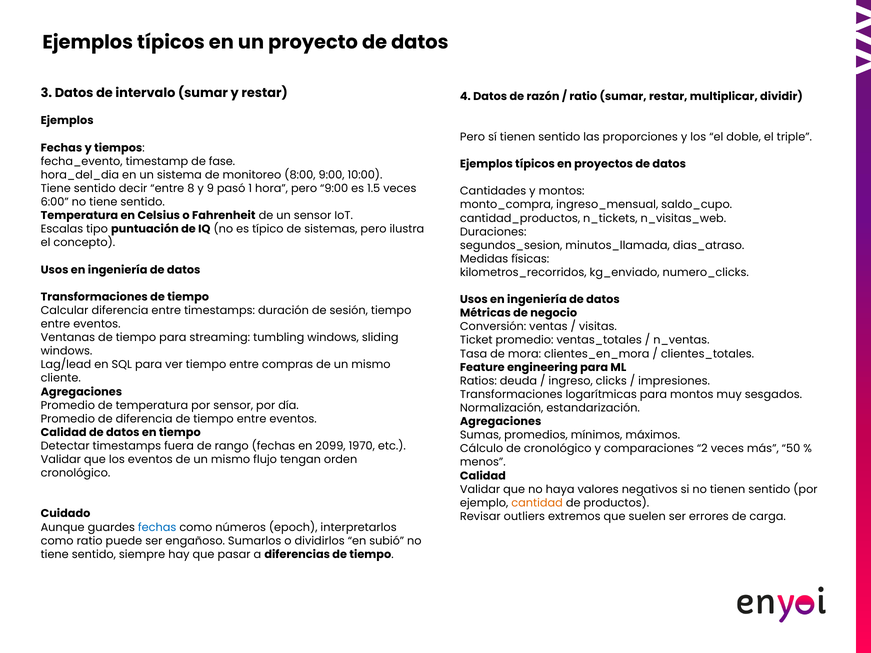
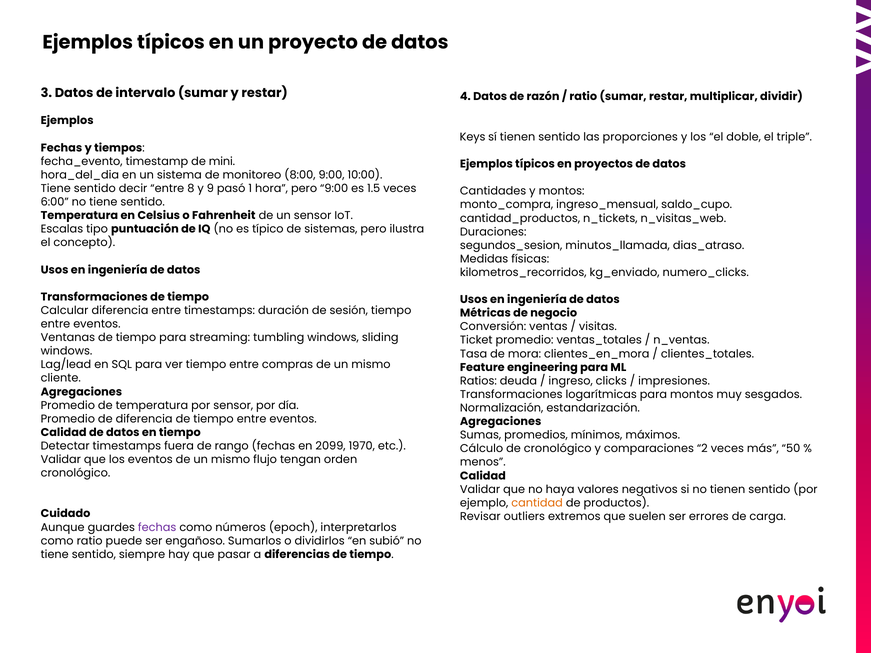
Pero at (472, 137): Pero -> Keys
fase: fase -> mini
fechas at (157, 527) colour: blue -> purple
